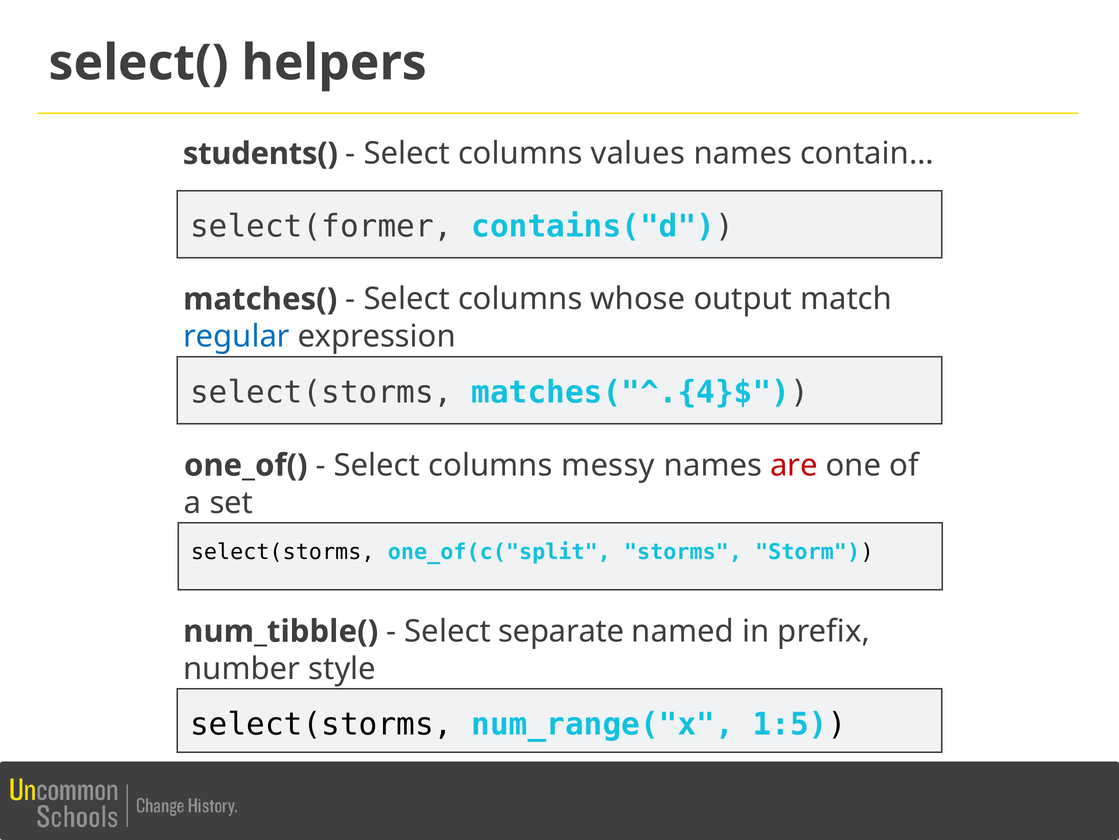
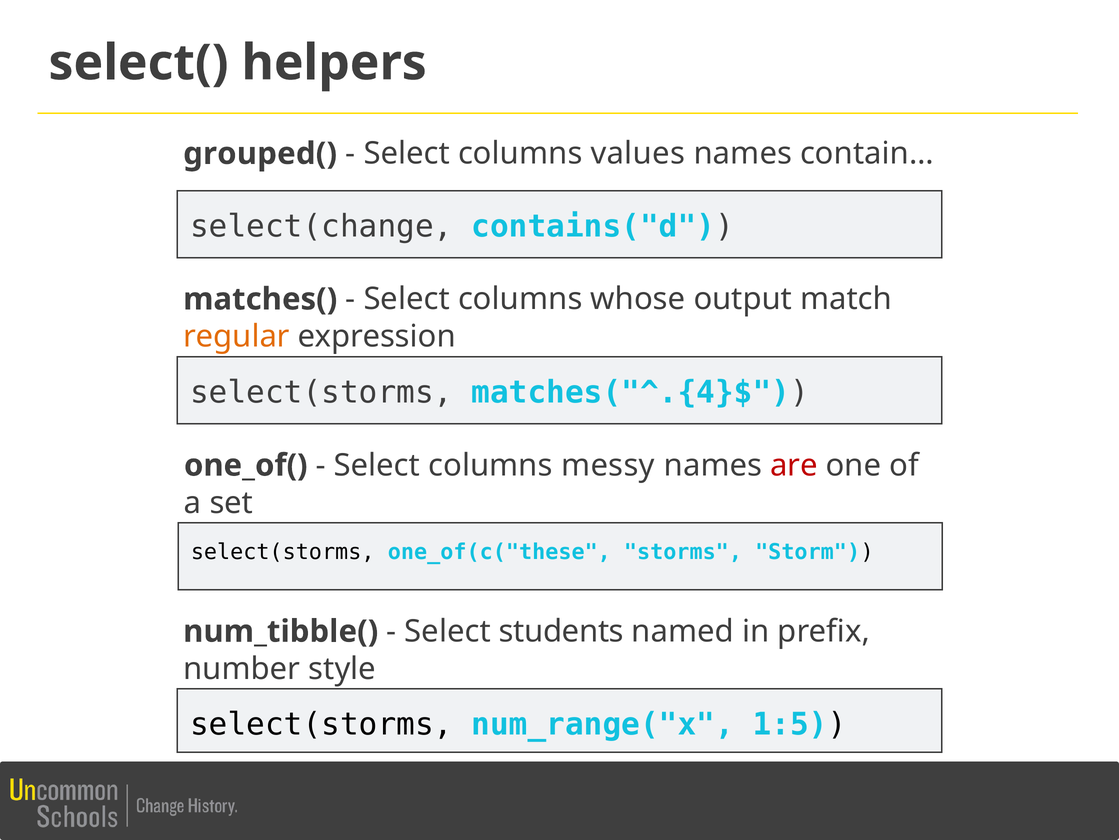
students(: students( -> grouped(
select(former: select(former -> select(change
regular colour: blue -> orange
one_of(c("split: one_of(c("split -> one_of(c("these
separate: separate -> students
